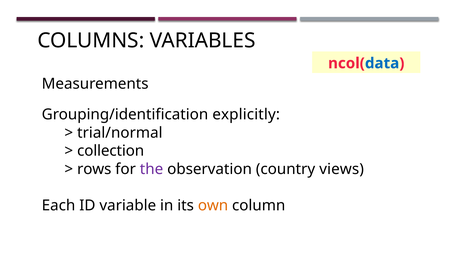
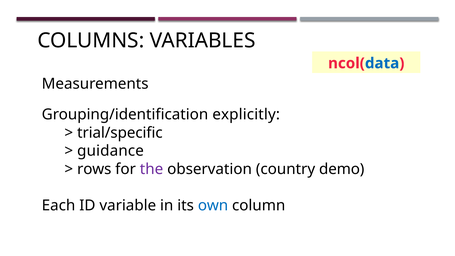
trial/normal: trial/normal -> trial/specific
collection: collection -> guidance
views: views -> demo
own colour: orange -> blue
